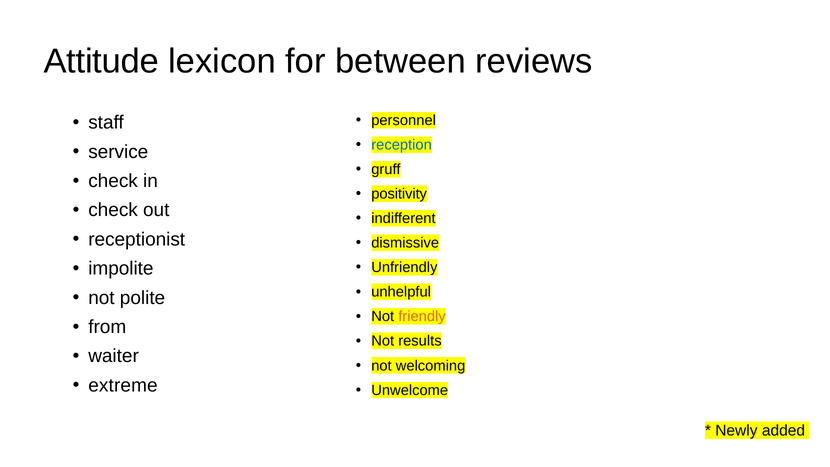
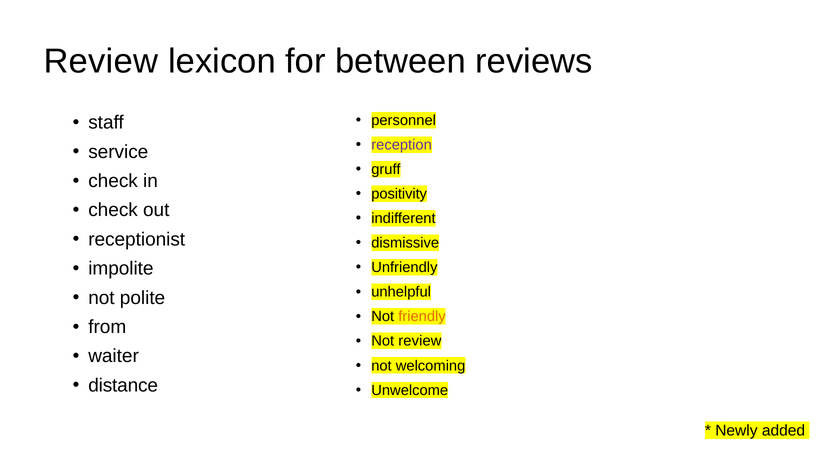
Attitude at (101, 61): Attitude -> Review
reception colour: blue -> purple
Not results: results -> review
extreme: extreme -> distance
